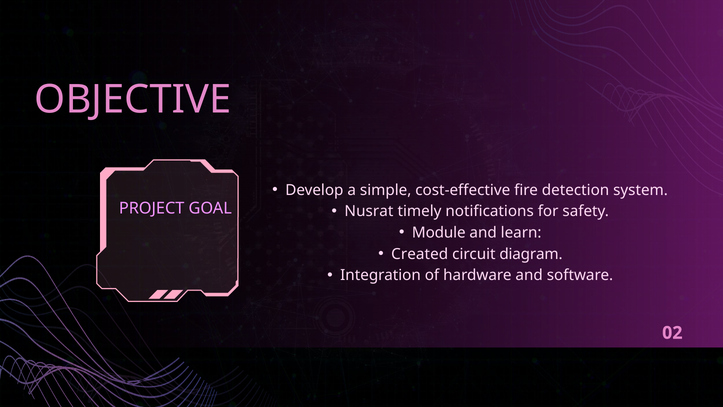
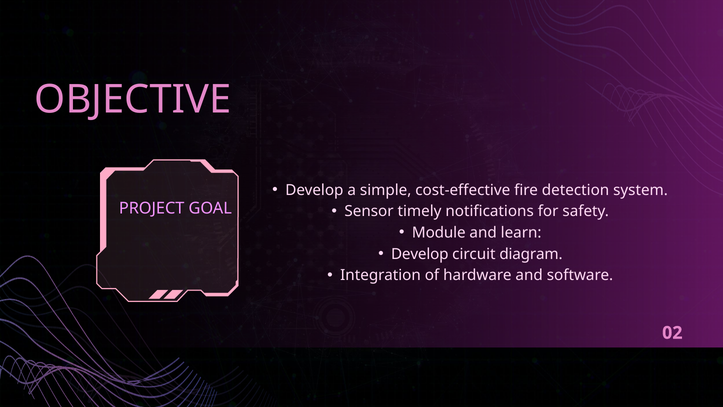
Nusrat: Nusrat -> Sensor
Created at (420, 254): Created -> Develop
